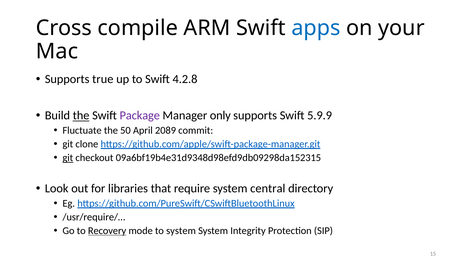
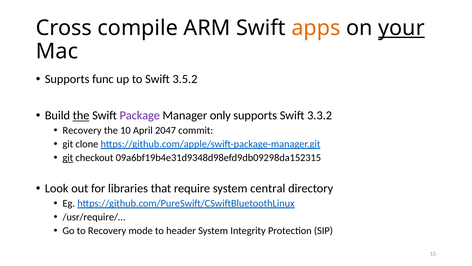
apps colour: blue -> orange
your underline: none -> present
true: true -> func
4.2.8: 4.2.8 -> 3.5.2
5.9.9: 5.9.9 -> 3.3.2
Fluctuate at (82, 130): Fluctuate -> Recovery
50: 50 -> 10
2089: 2089 -> 2047
Recovery at (107, 230) underline: present -> none
to system: system -> header
